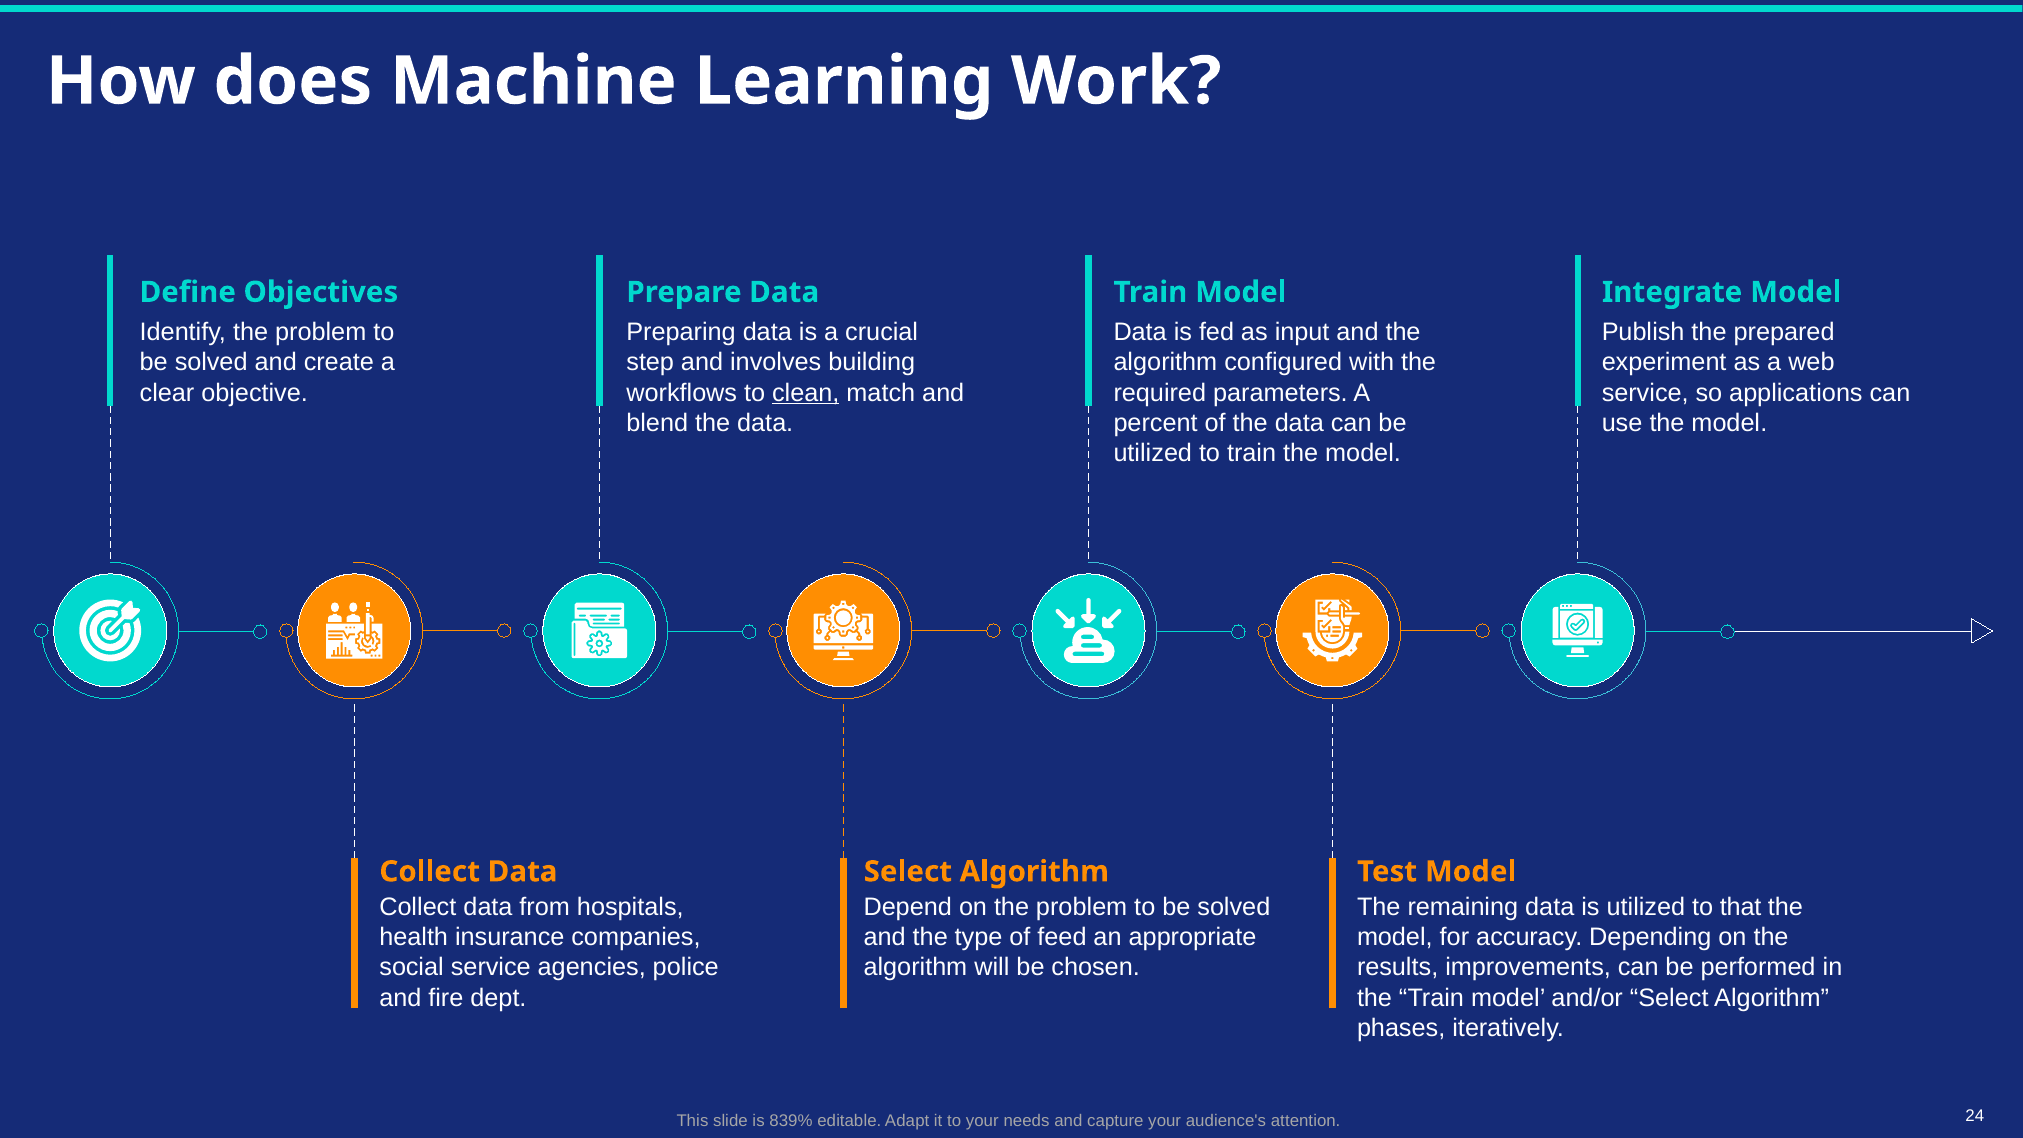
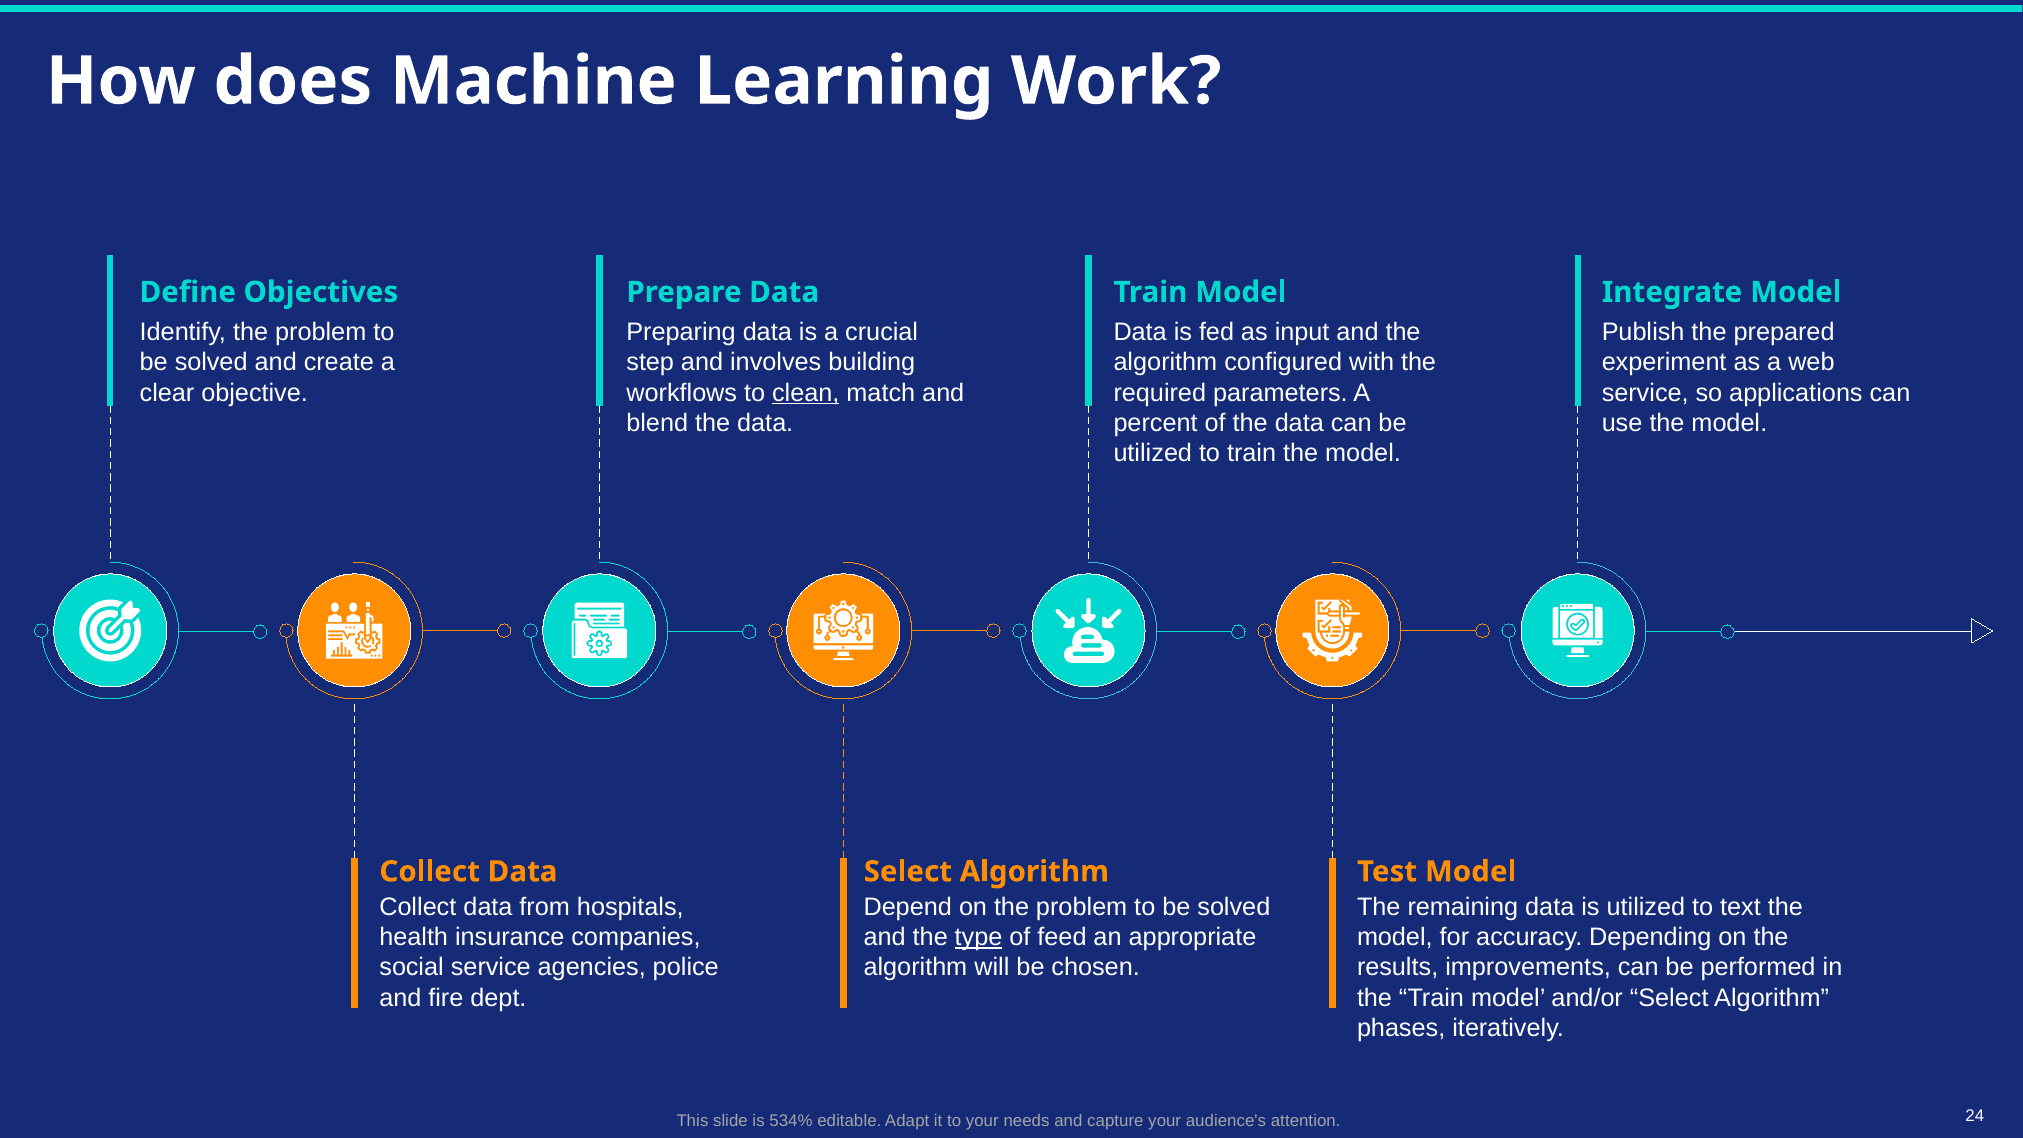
that: that -> text
type underline: none -> present
839%: 839% -> 534%
